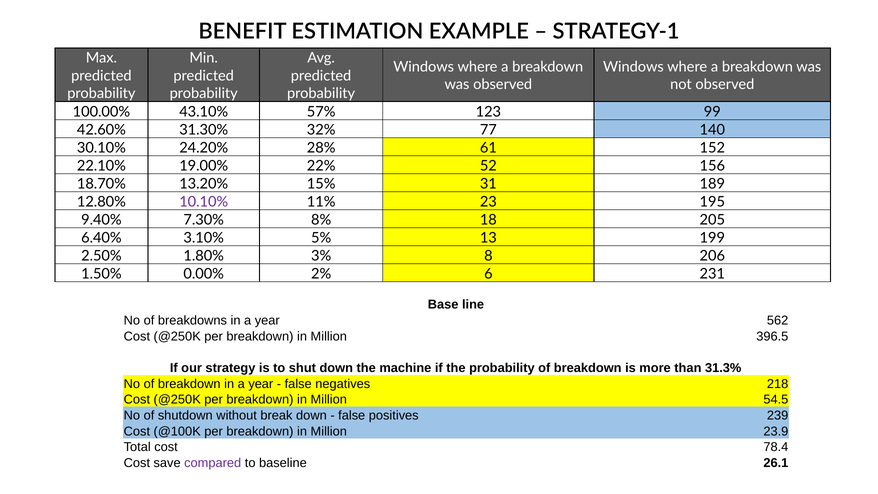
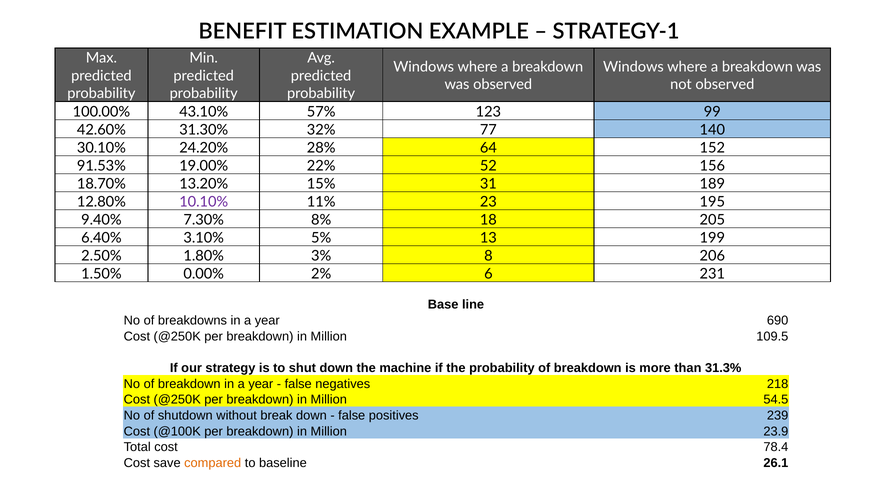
61: 61 -> 64
22.10%: 22.10% -> 91.53%
562: 562 -> 690
396.5: 396.5 -> 109.5
compared colour: purple -> orange
